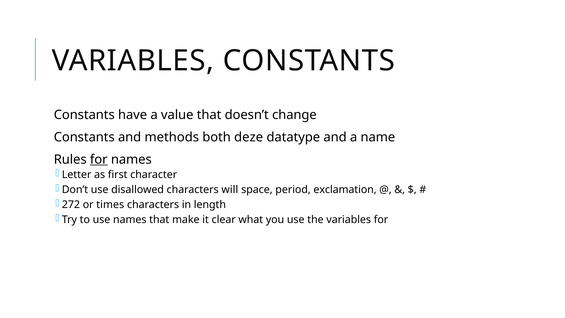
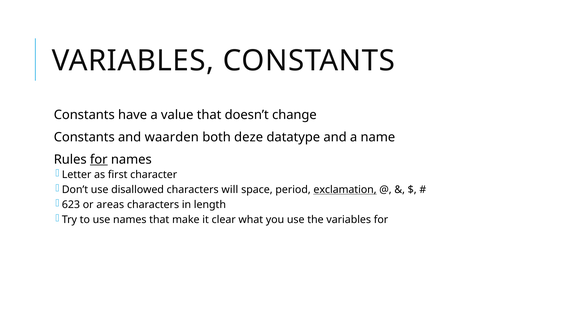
methods: methods -> waarden
exclamation underline: none -> present
272: 272 -> 623
times: times -> areas
